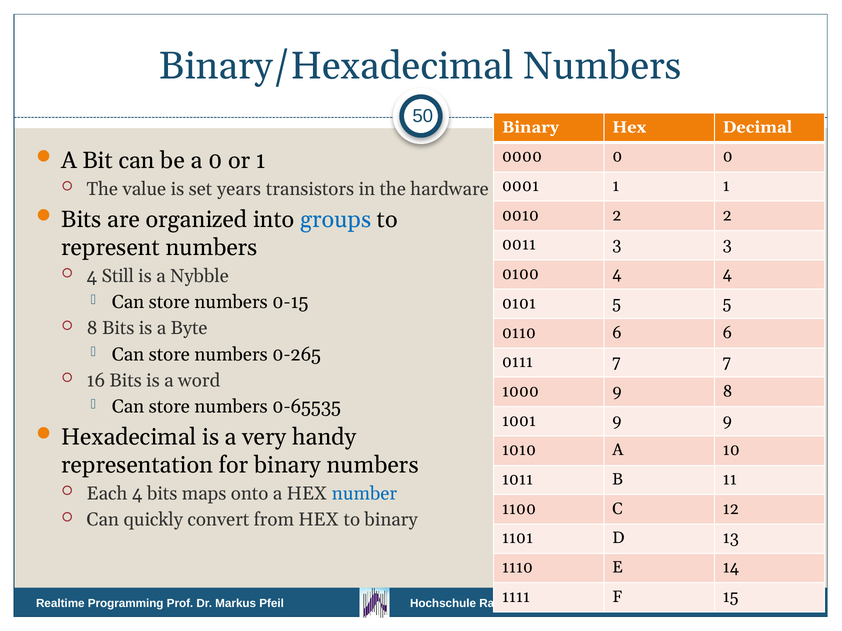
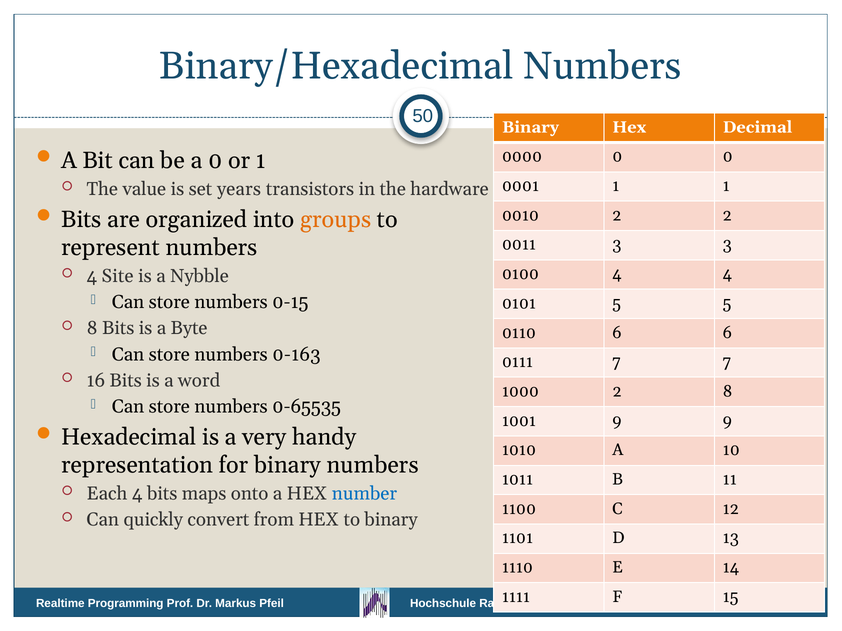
groups colour: blue -> orange
Still: Still -> Site
0-265: 0-265 -> 0-163
1000 9: 9 -> 2
